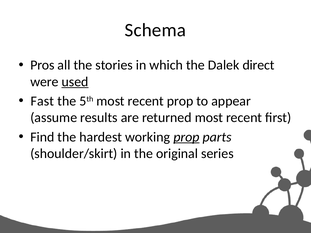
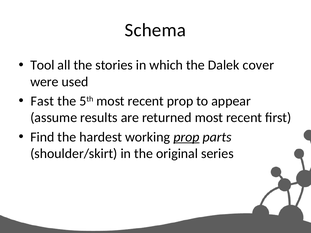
Pros: Pros -> Tool
direct: direct -> cover
used underline: present -> none
